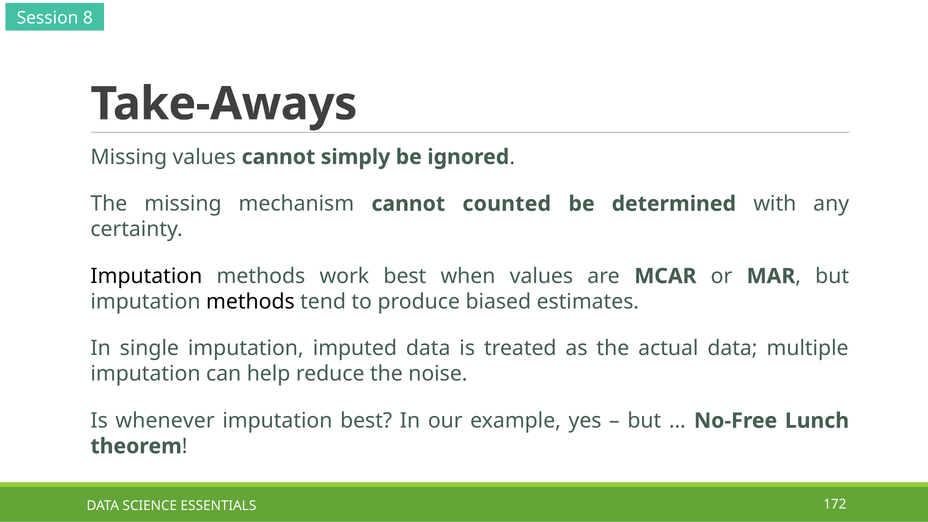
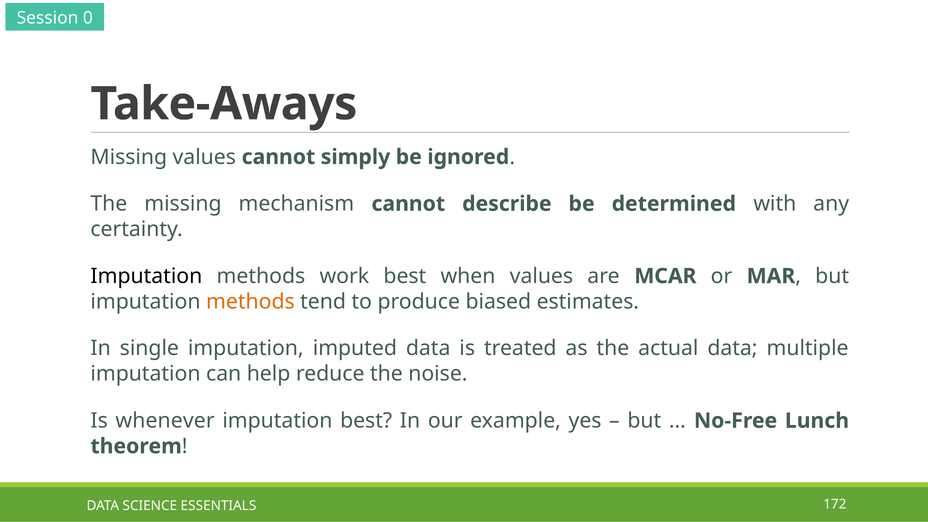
8: 8 -> 0
counted: counted -> describe
methods at (250, 302) colour: black -> orange
